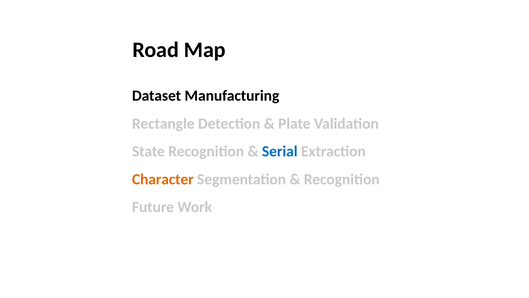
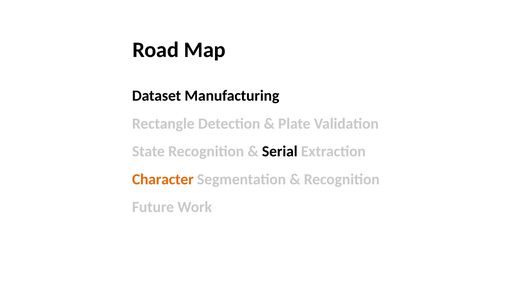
Serial colour: blue -> black
